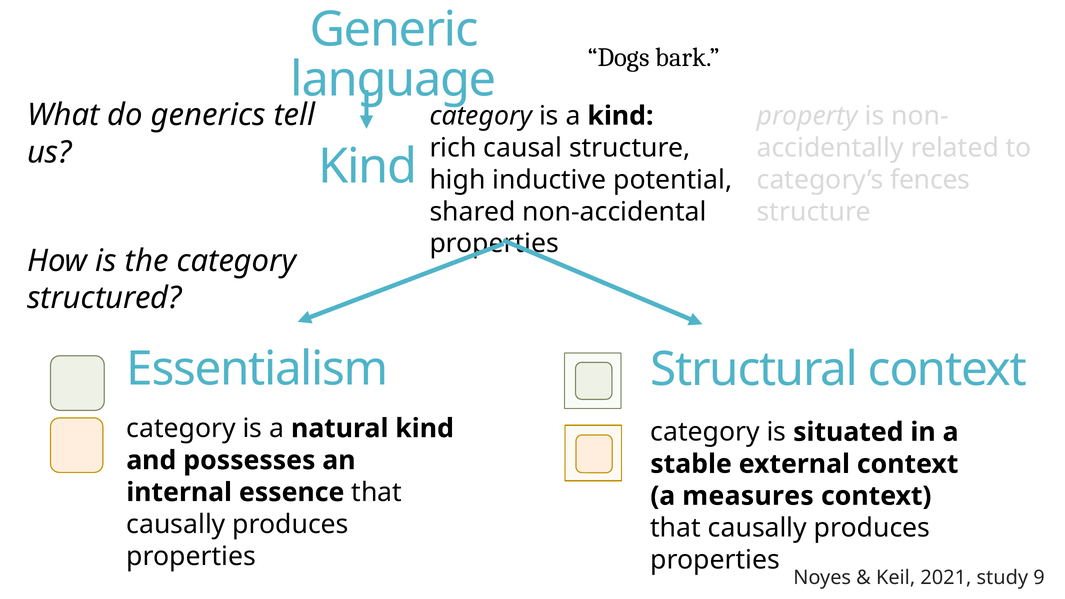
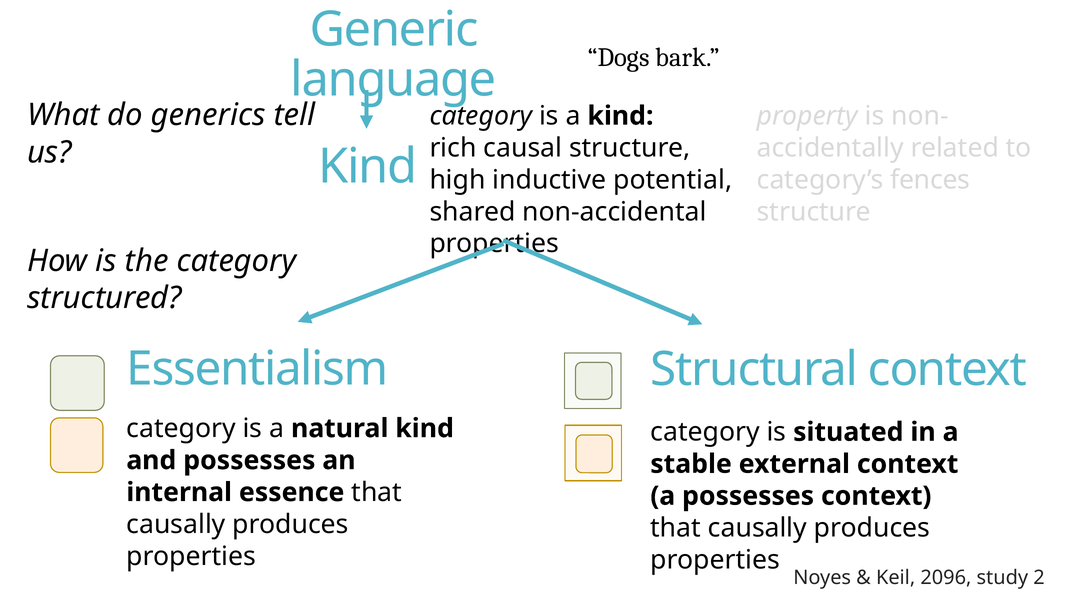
a measures: measures -> possesses
2021: 2021 -> 2096
9: 9 -> 2
